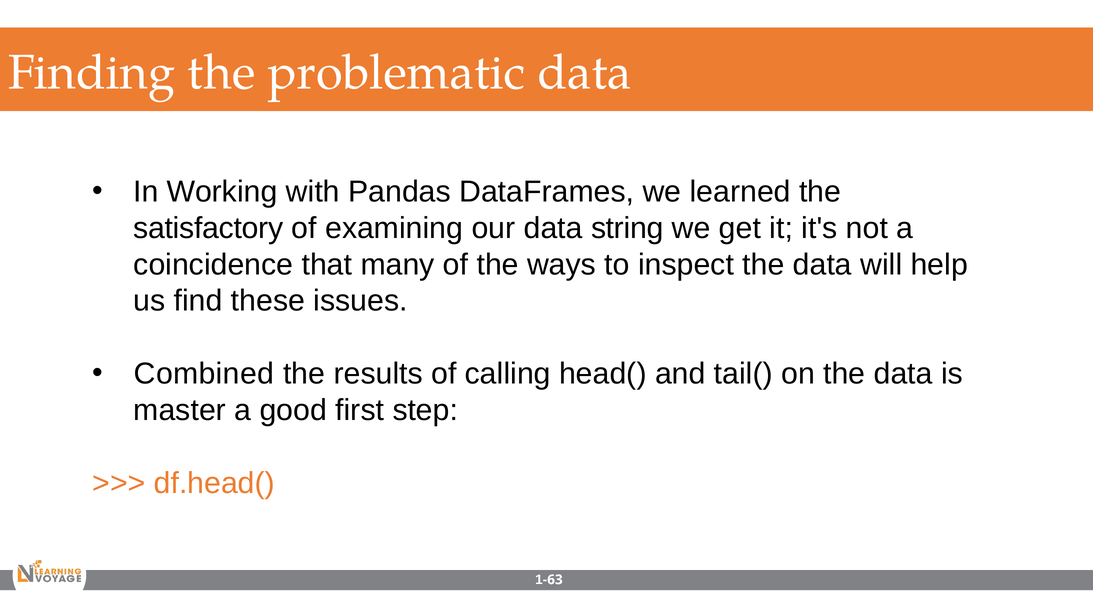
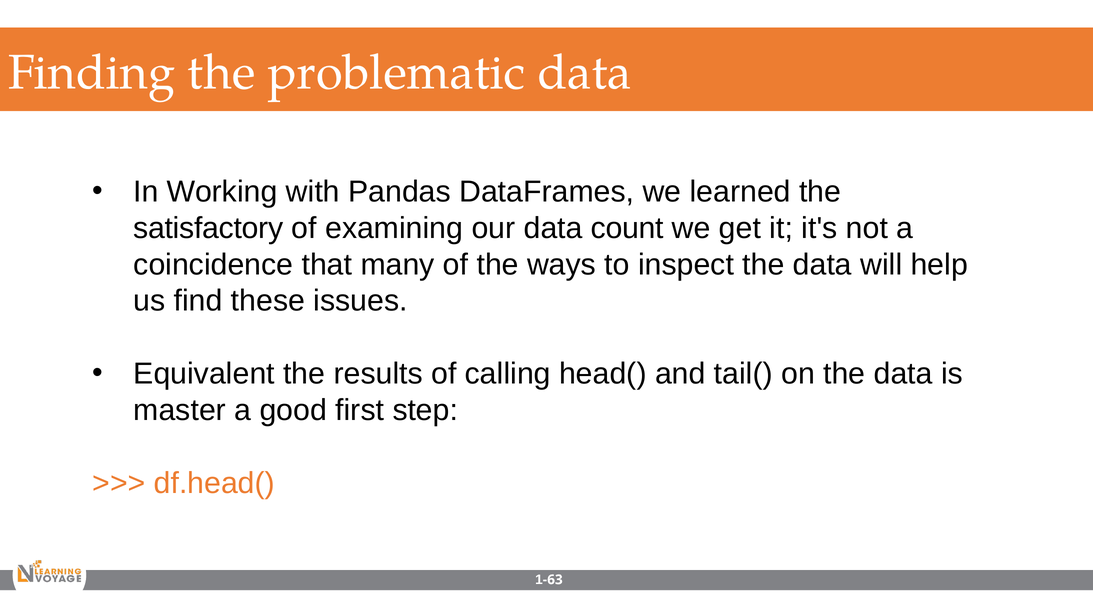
string: string -> count
Combined: Combined -> Equivalent
